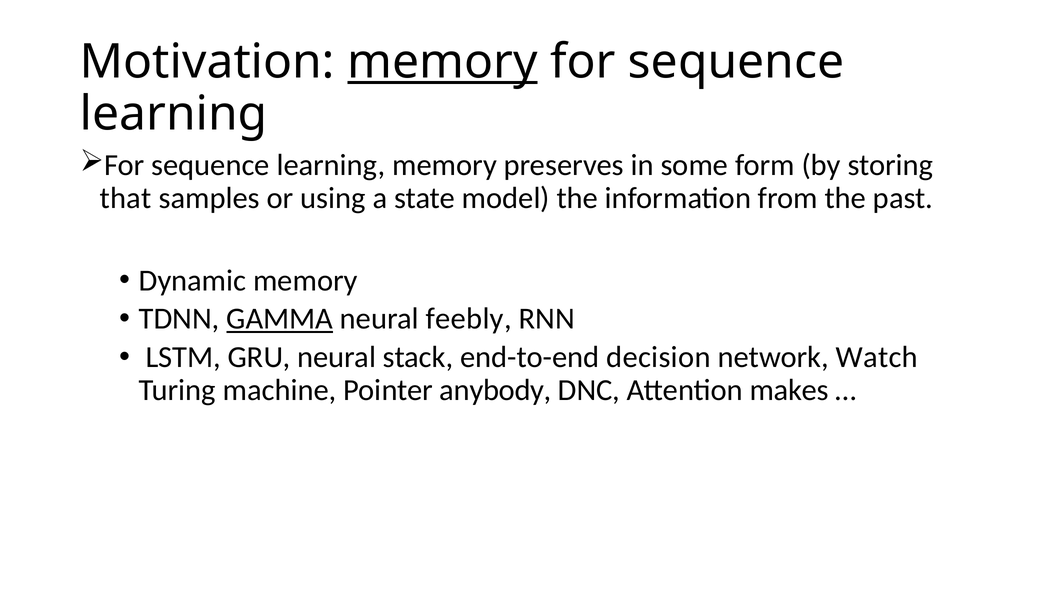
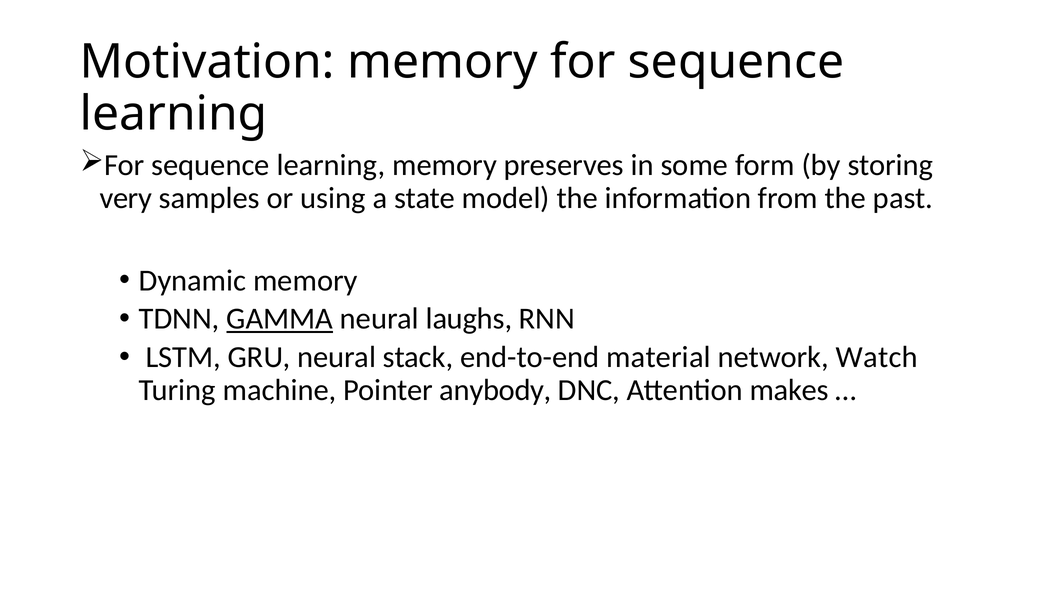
memory at (442, 62) underline: present -> none
that: that -> very
feebly: feebly -> laughs
decision: decision -> material
